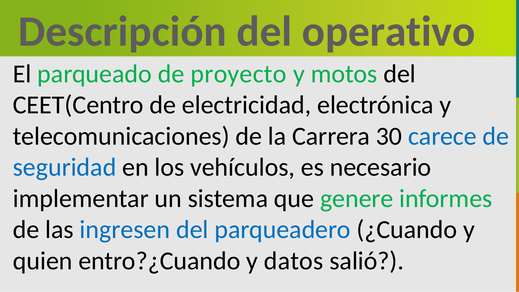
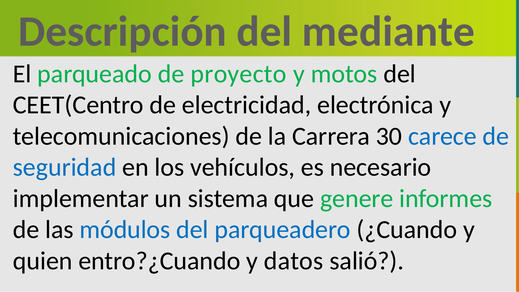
operativo: operativo -> mediante
ingresen: ingresen -> módulos
